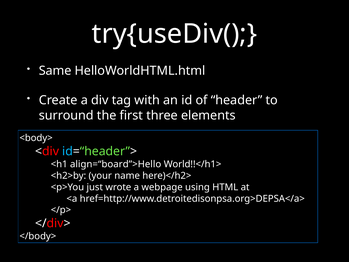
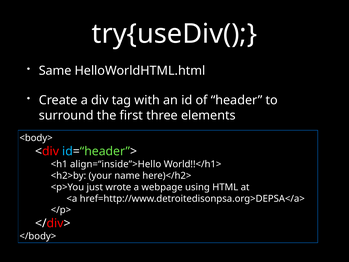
align=“board”>Hello: align=“board”>Hello -> align=“inside”>Hello
